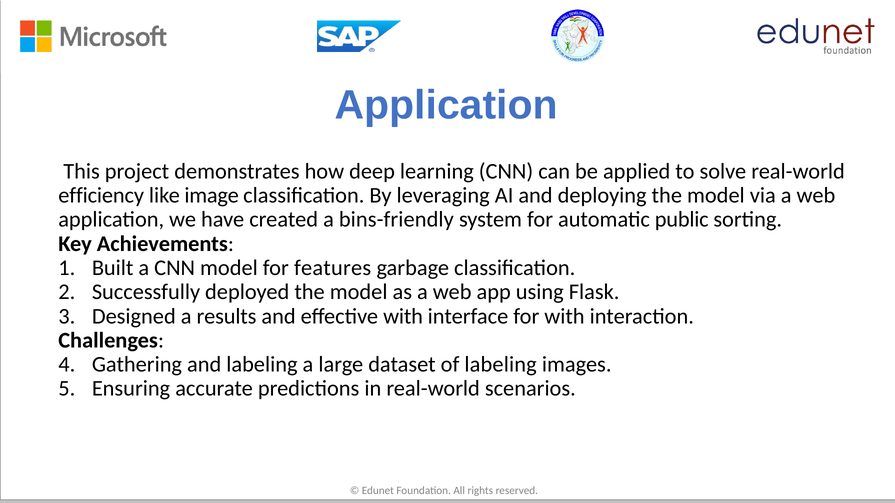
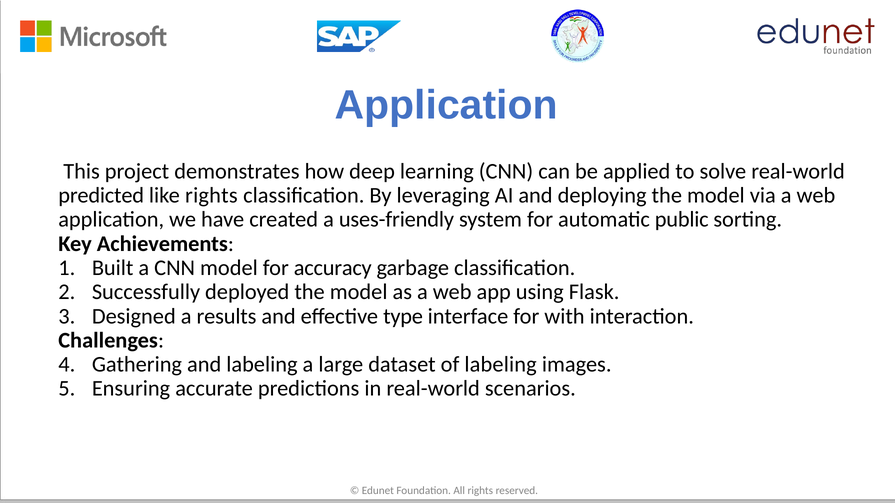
efficiency: efficiency -> predicted
like image: image -> rights
bins-friendly: bins-friendly -> uses-friendly
features: features -> accuracy
effective with: with -> type
